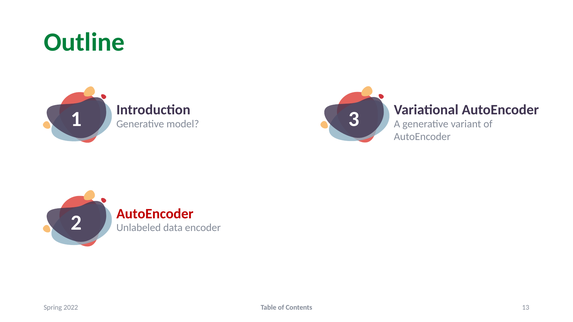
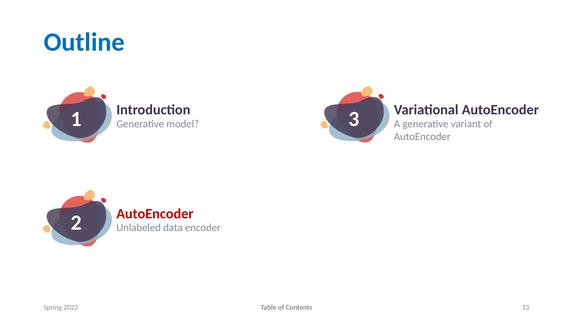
Outline colour: green -> blue
